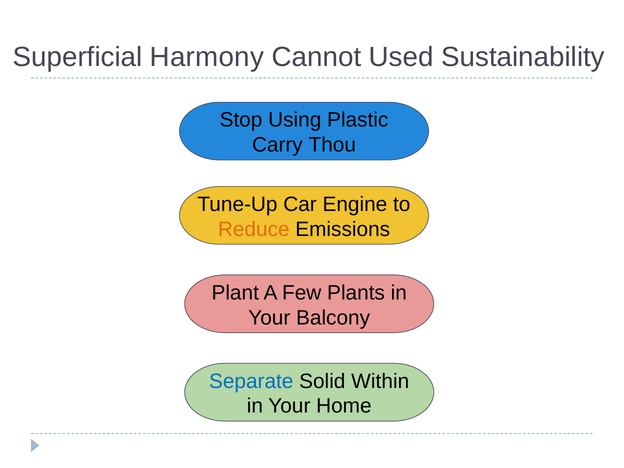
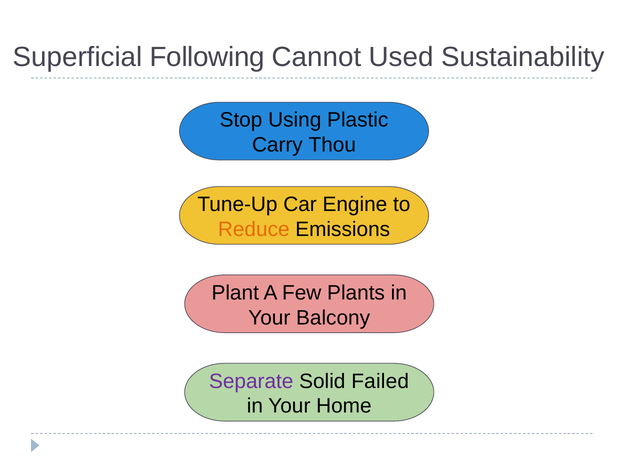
Harmony: Harmony -> Following
Separate colour: blue -> purple
Within: Within -> Failed
